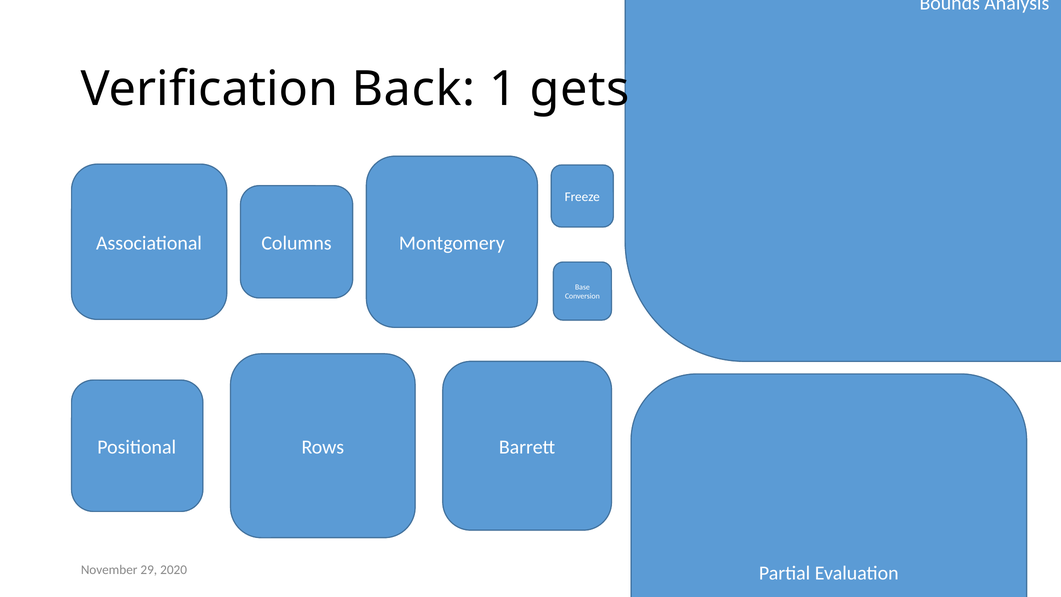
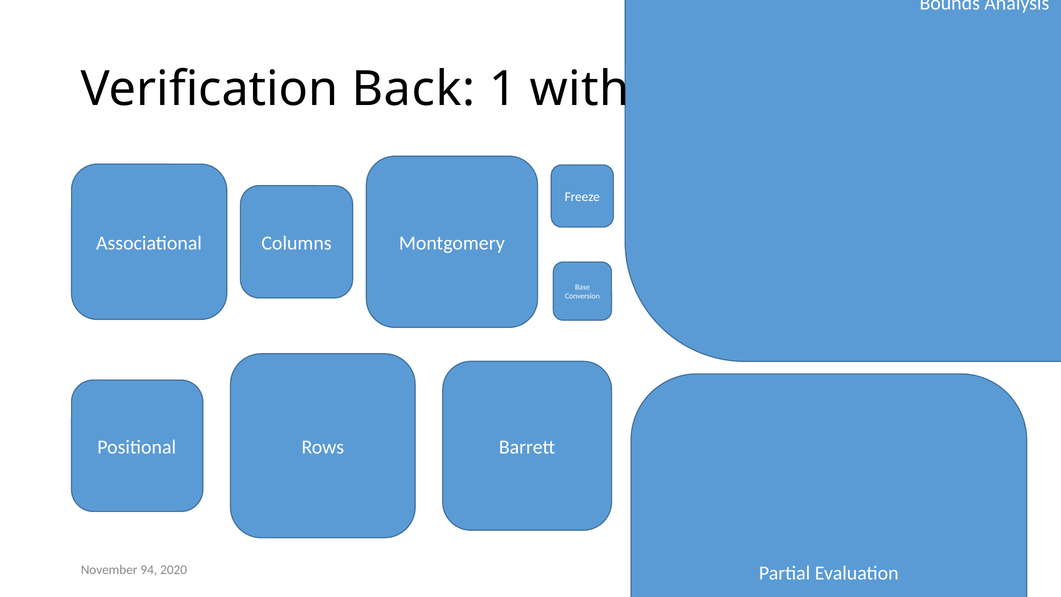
gets: gets -> with
29: 29 -> 94
